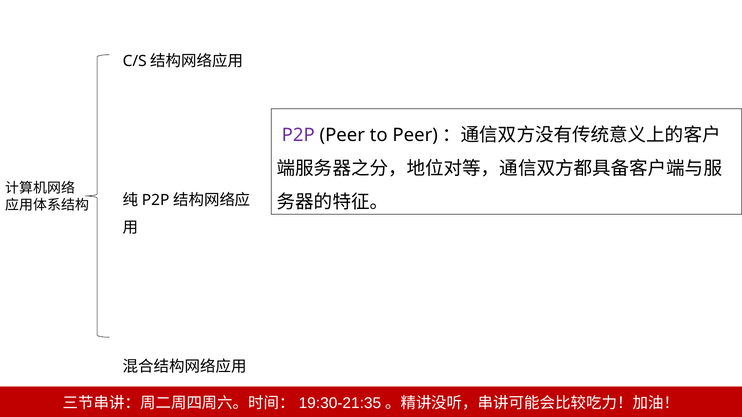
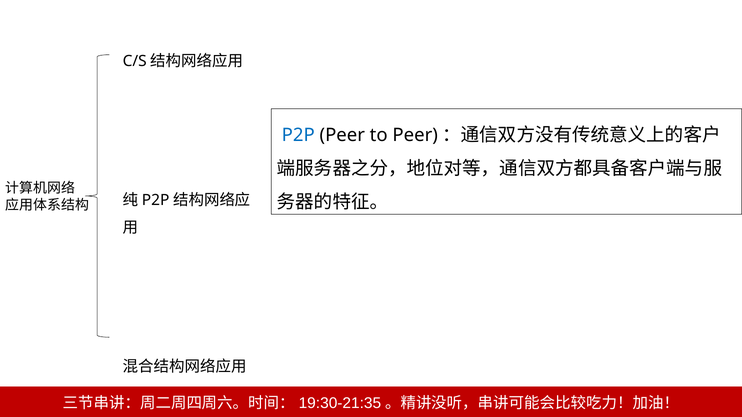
P2P at (298, 135) colour: purple -> blue
